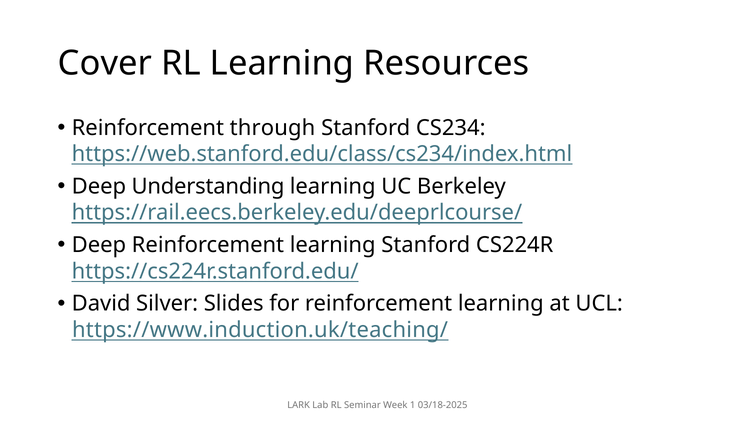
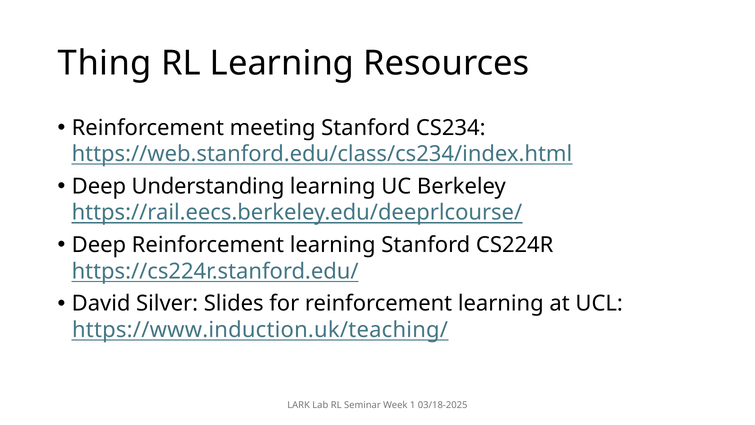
Cover: Cover -> Thing
through: through -> meeting
